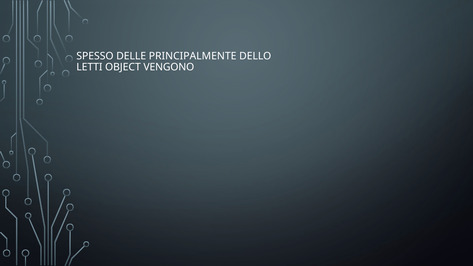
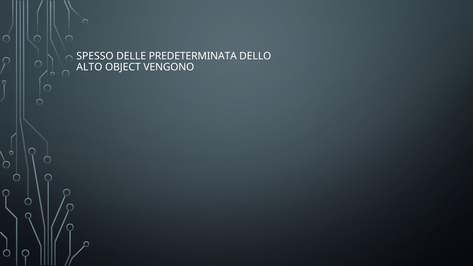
PRINCIPALMENTE: PRINCIPALMENTE -> PREDETERMINATA
LETTI: LETTI -> ALTO
